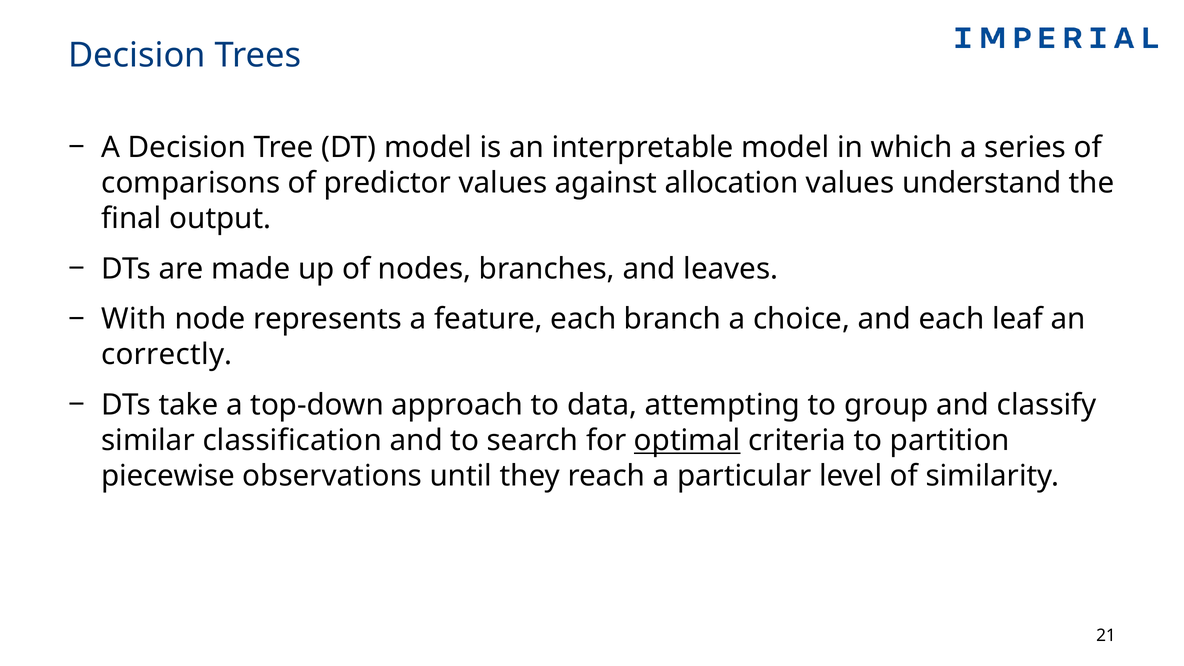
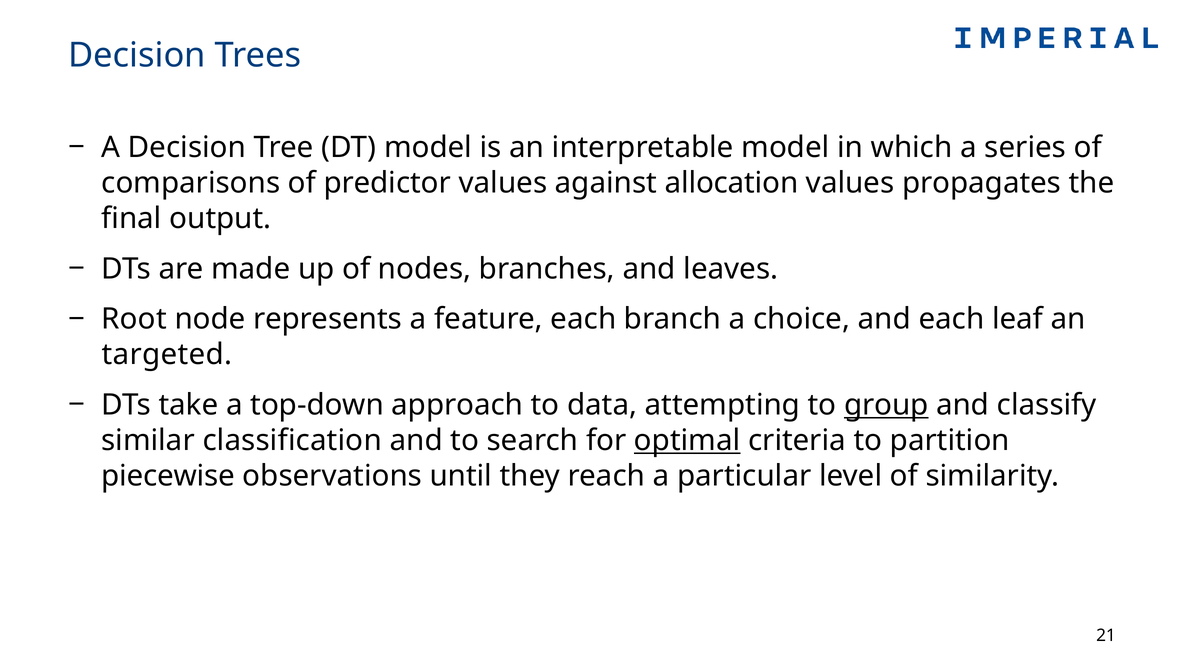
understand: understand -> propagates
With: With -> Root
correctly: correctly -> targeted
group underline: none -> present
